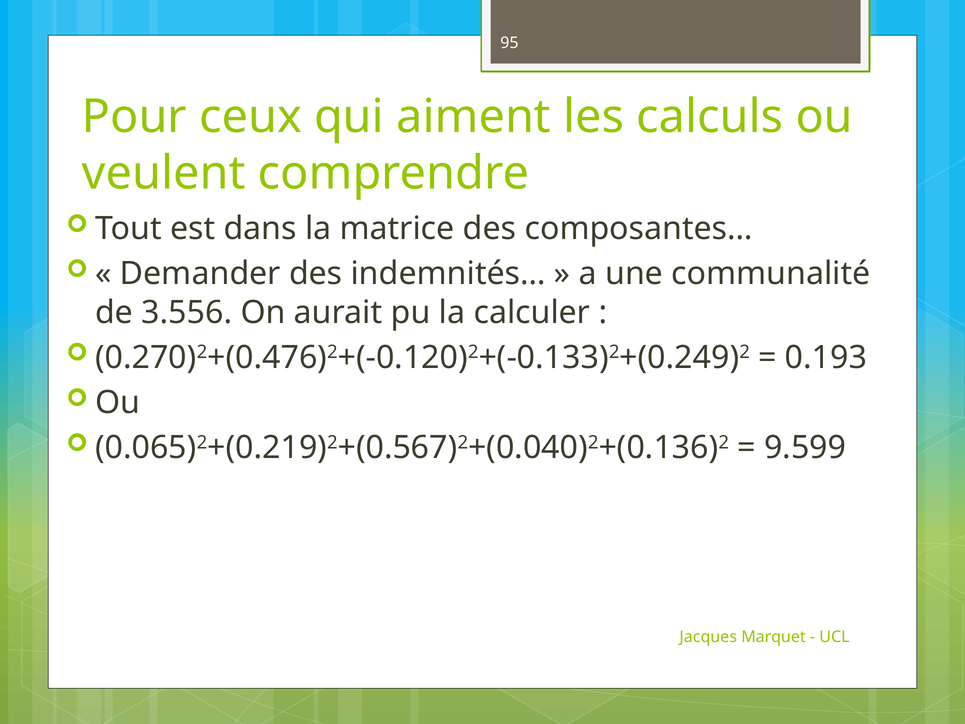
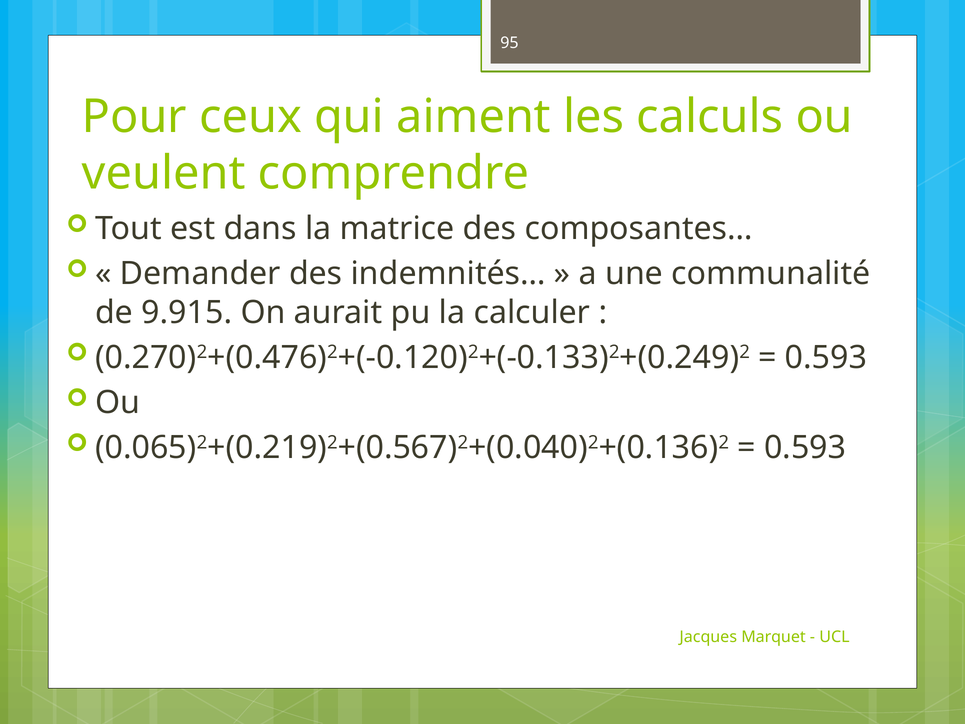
3.556: 3.556 -> 9.915
0.193 at (826, 357): 0.193 -> 0.593
9.599 at (805, 447): 9.599 -> 0.593
